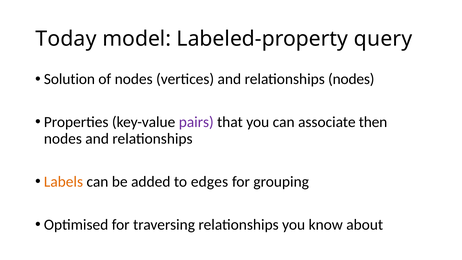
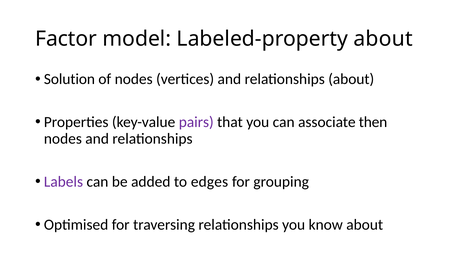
Today: Today -> Factor
Labeled-property query: query -> about
relationships nodes: nodes -> about
Labels colour: orange -> purple
